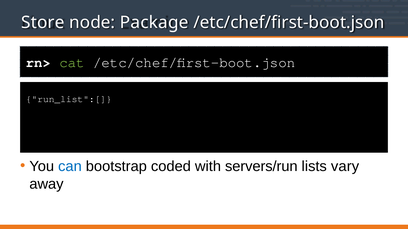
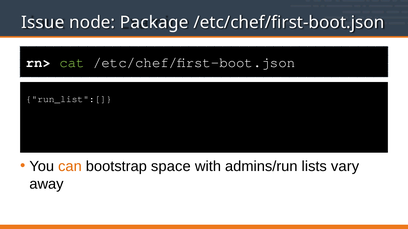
Store: Store -> Issue
can colour: blue -> orange
coded: coded -> space
servers/run: servers/run -> admins/run
